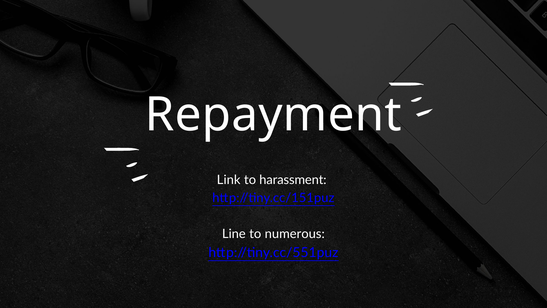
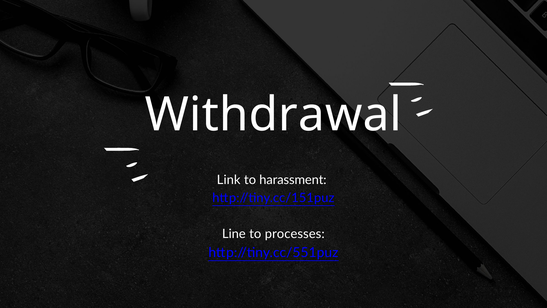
Repayment: Repayment -> Withdrawal
numerous: numerous -> processes
